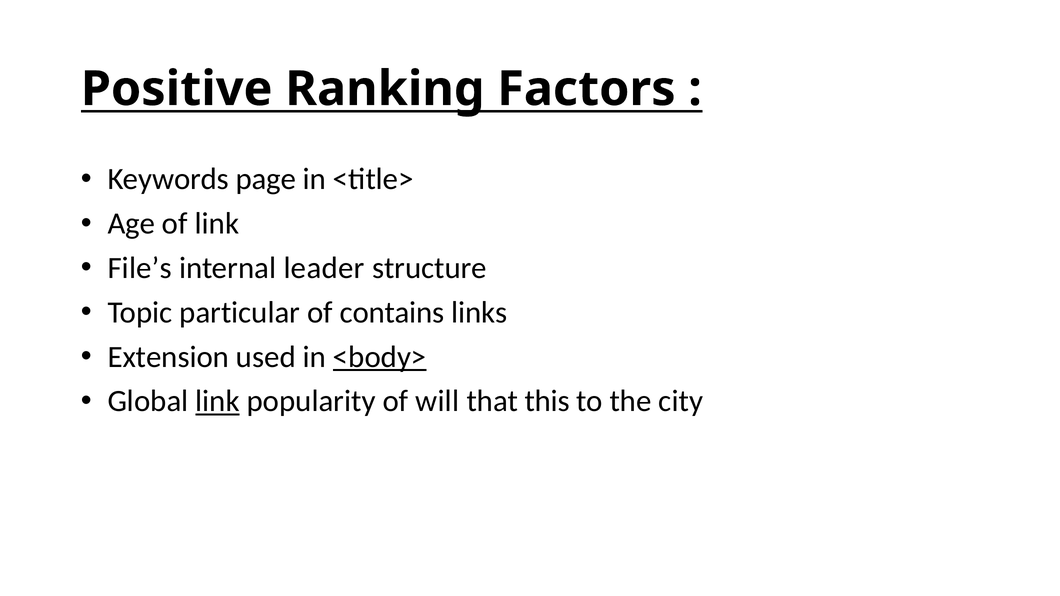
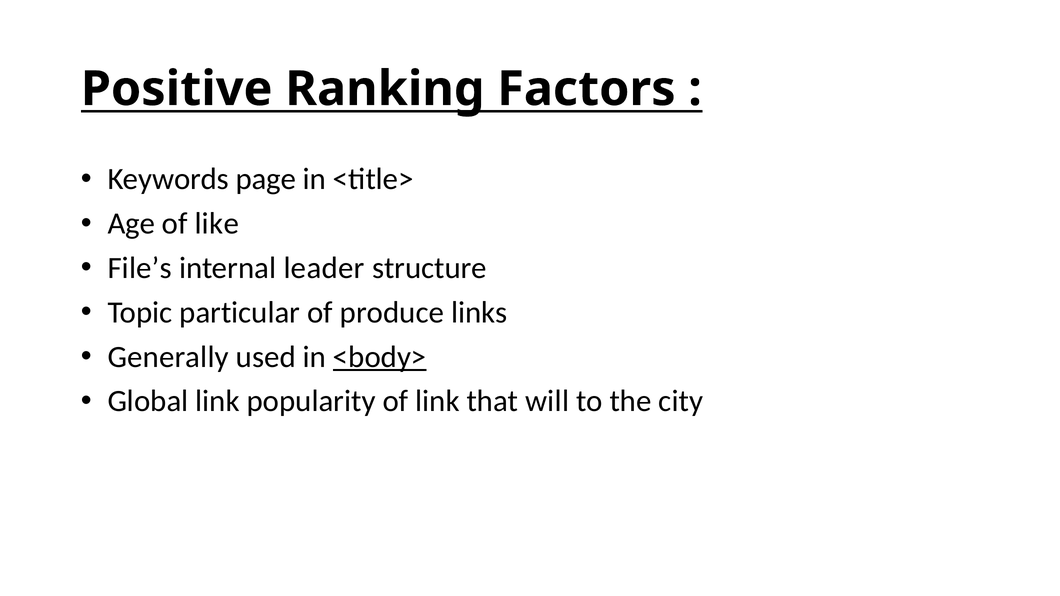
of link: link -> like
contains: contains -> produce
Extension: Extension -> Generally
link at (218, 401) underline: present -> none
of will: will -> link
this: this -> will
